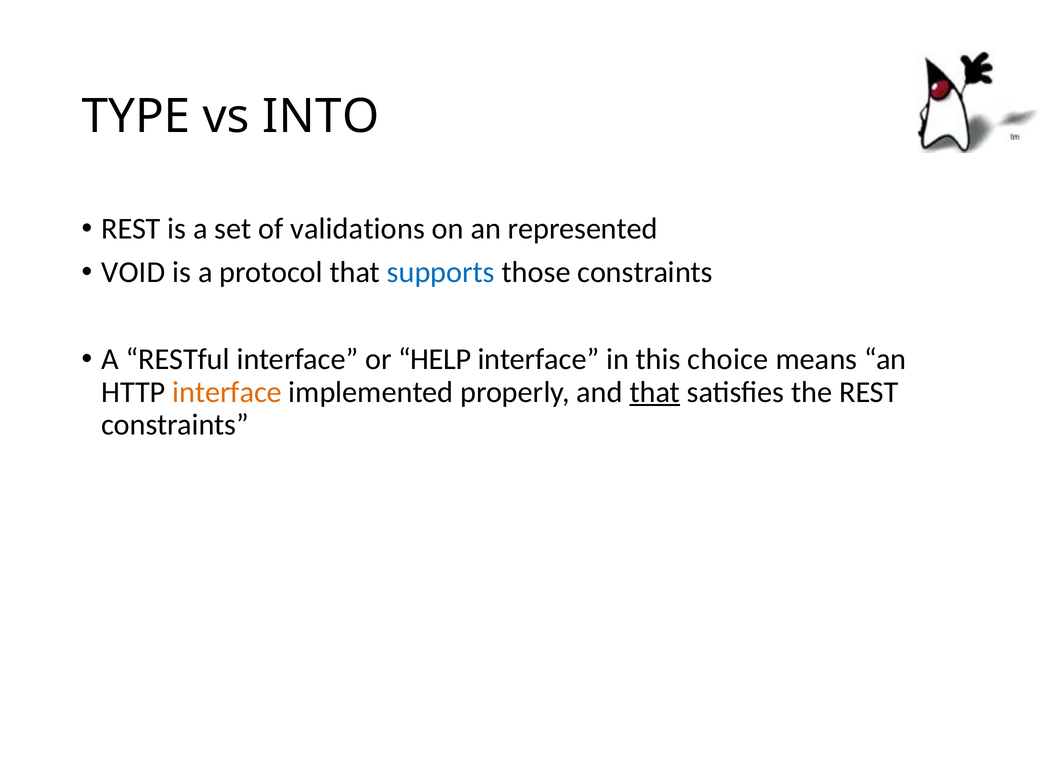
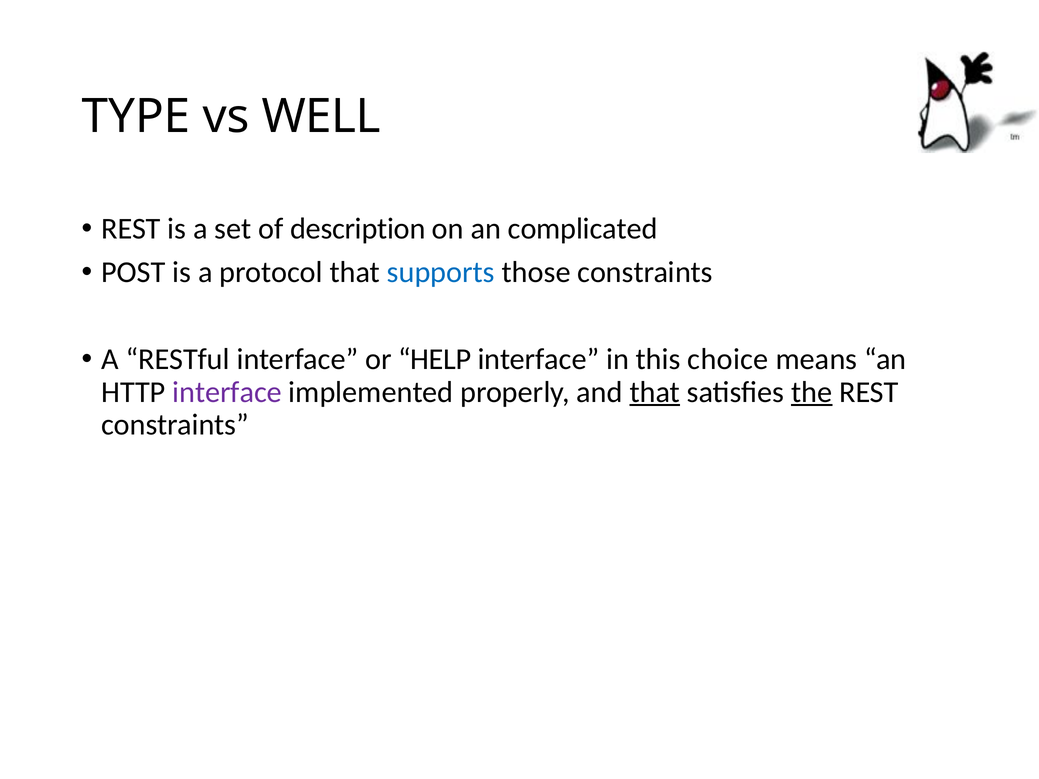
INTO: INTO -> WELL
validations: validations -> description
represented: represented -> complicated
VOID: VOID -> POST
interface at (227, 392) colour: orange -> purple
the underline: none -> present
